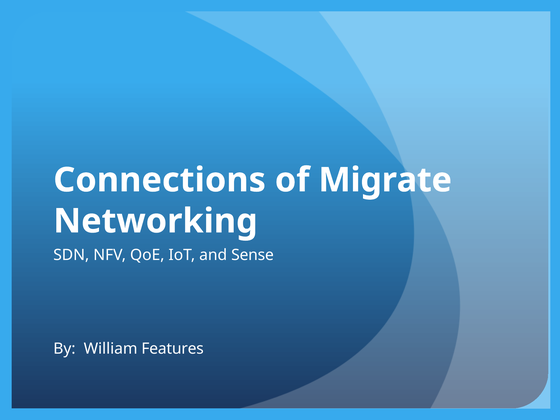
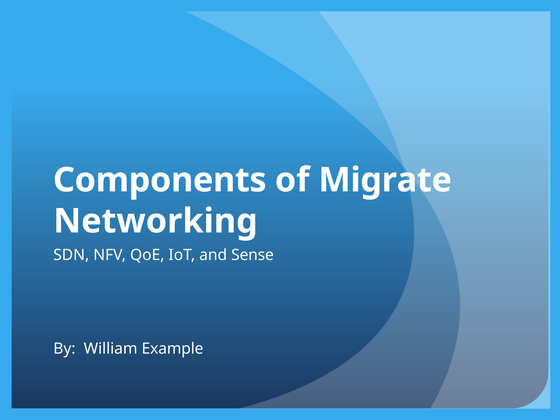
Connections: Connections -> Components
Features: Features -> Example
